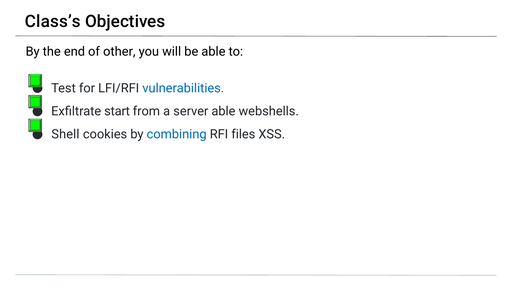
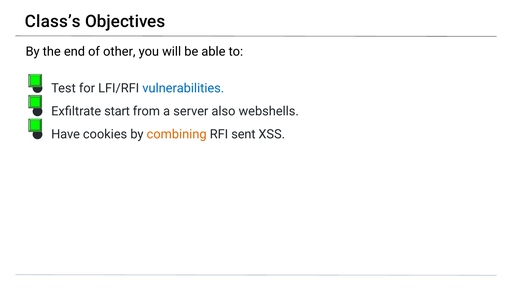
server able: able -> also
Shell: Shell -> Have
combining colour: blue -> orange
files: files -> sent
